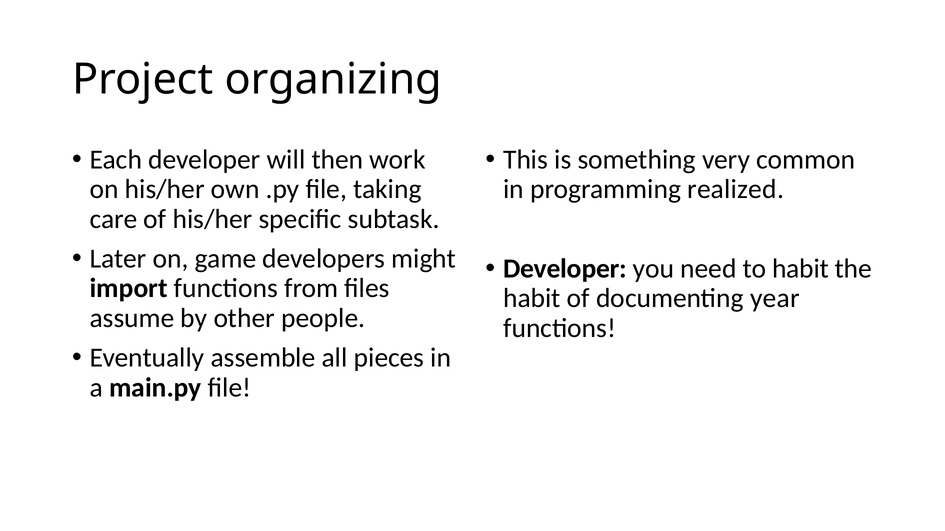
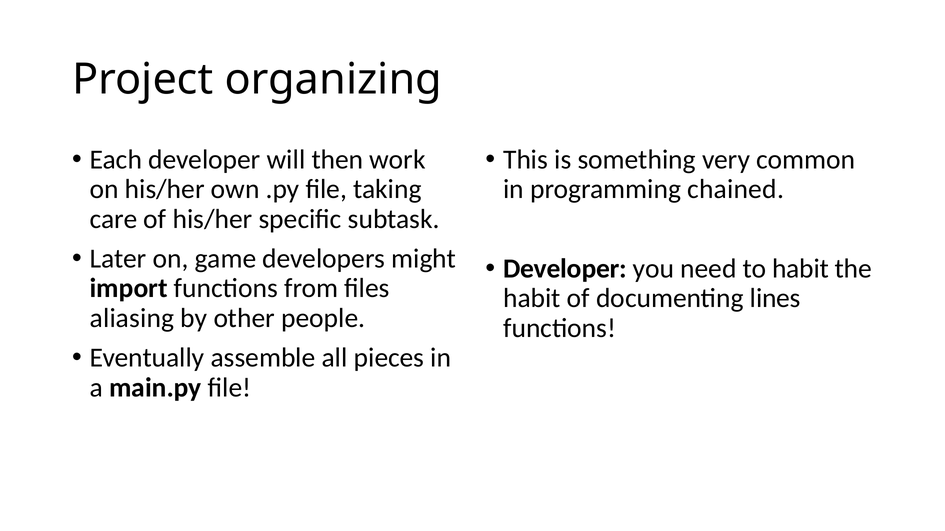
realized: realized -> chained
year: year -> lines
assume: assume -> aliasing
